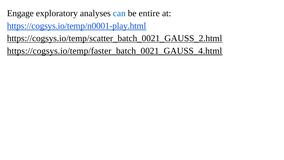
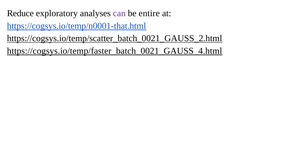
Engage: Engage -> Reduce
can colour: blue -> purple
https://cogsys.io/temp/n0001-play.html: https://cogsys.io/temp/n0001-play.html -> https://cogsys.io/temp/n0001-that.html
